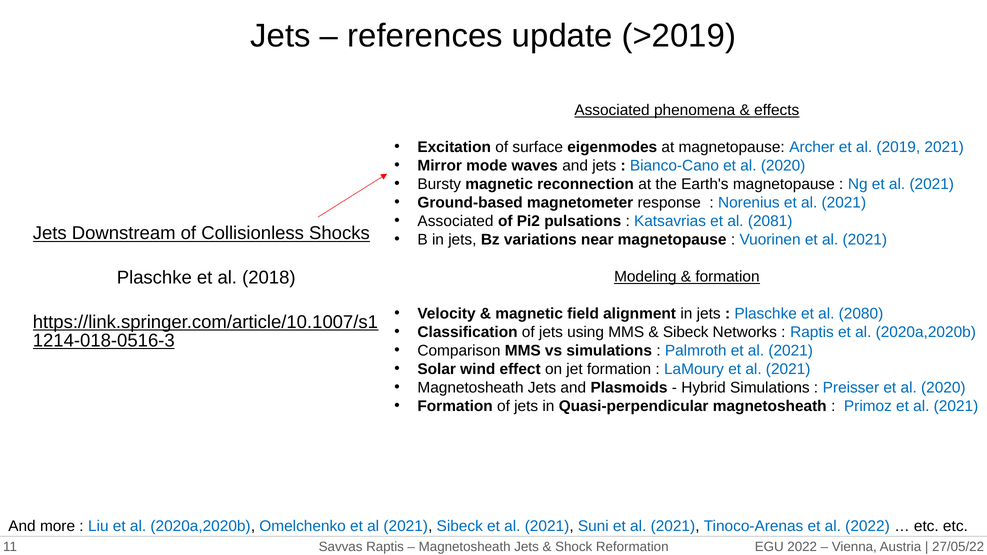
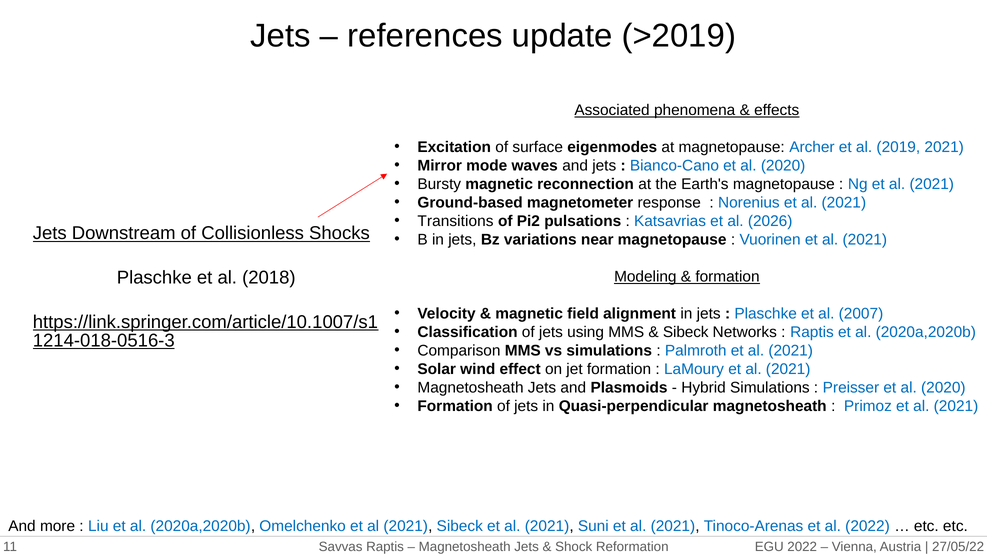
Associated at (455, 221): Associated -> Transitions
2081: 2081 -> 2026
2080: 2080 -> 2007
